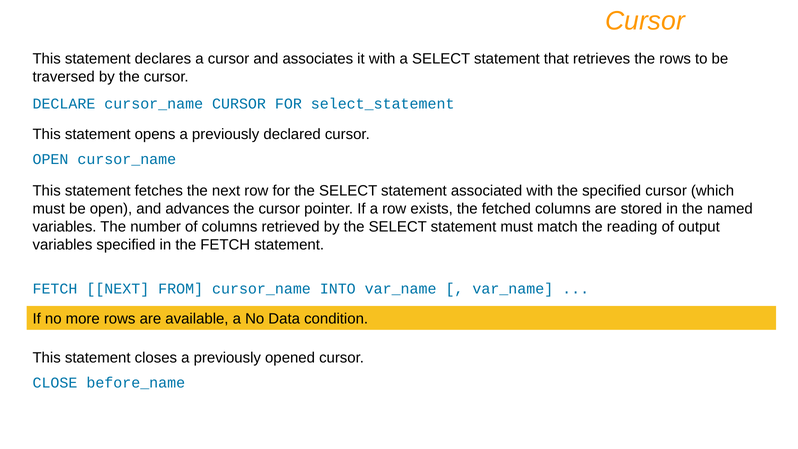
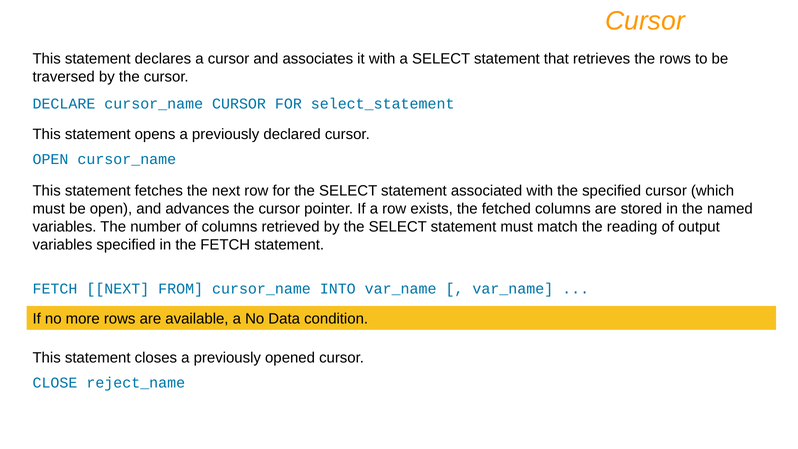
before_name: before_name -> reject_name
